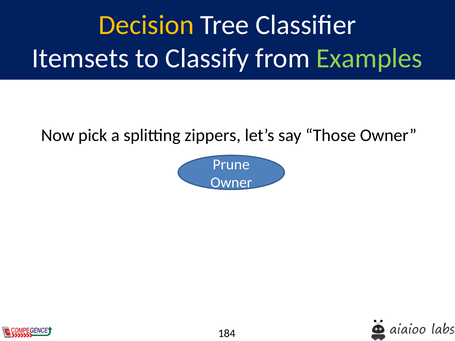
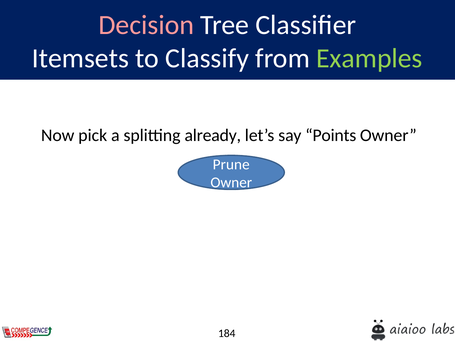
Decision colour: yellow -> pink
zippers: zippers -> already
Those: Those -> Points
